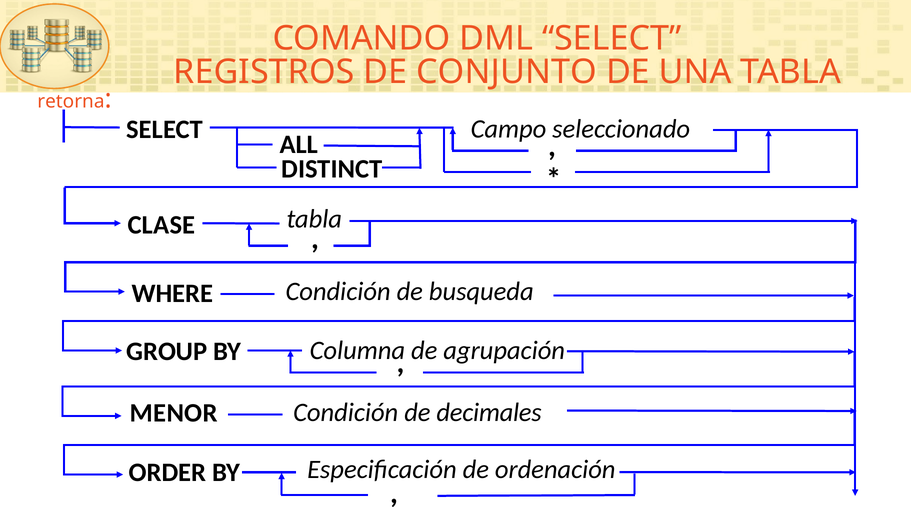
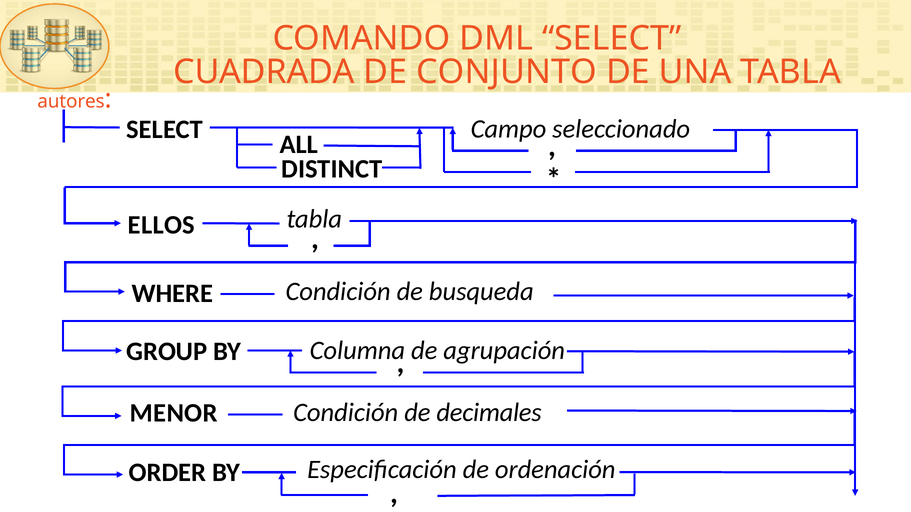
REGISTROS: REGISTROS -> CUADRADA
retorna: retorna -> autores
CLASE: CLASE -> ELLOS
